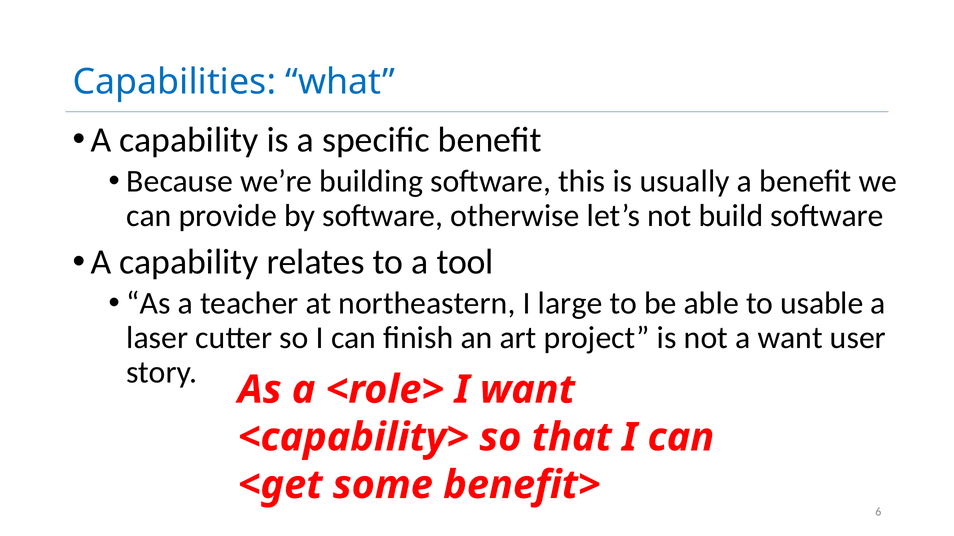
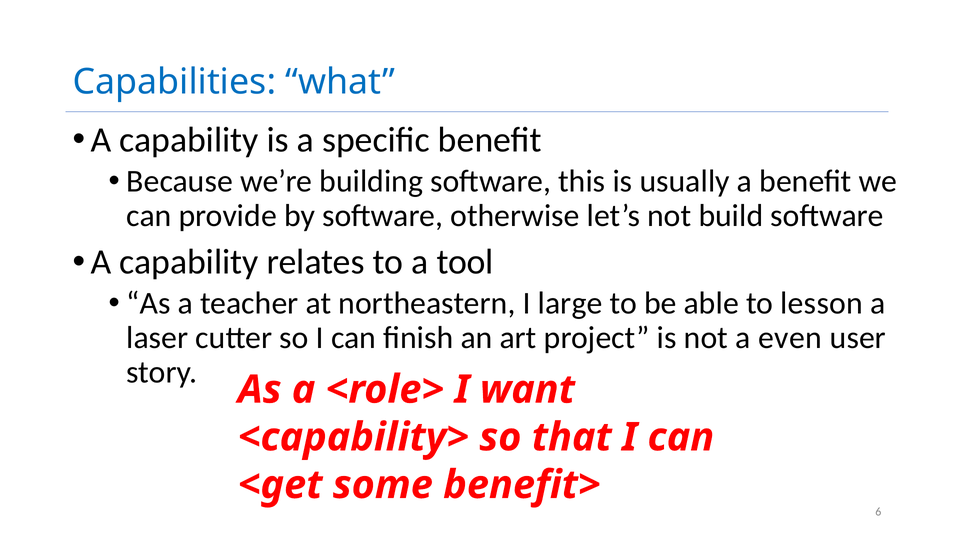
usable: usable -> lesson
a want: want -> even
